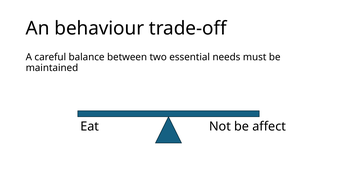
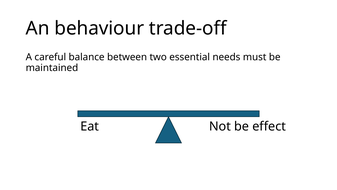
affect: affect -> effect
